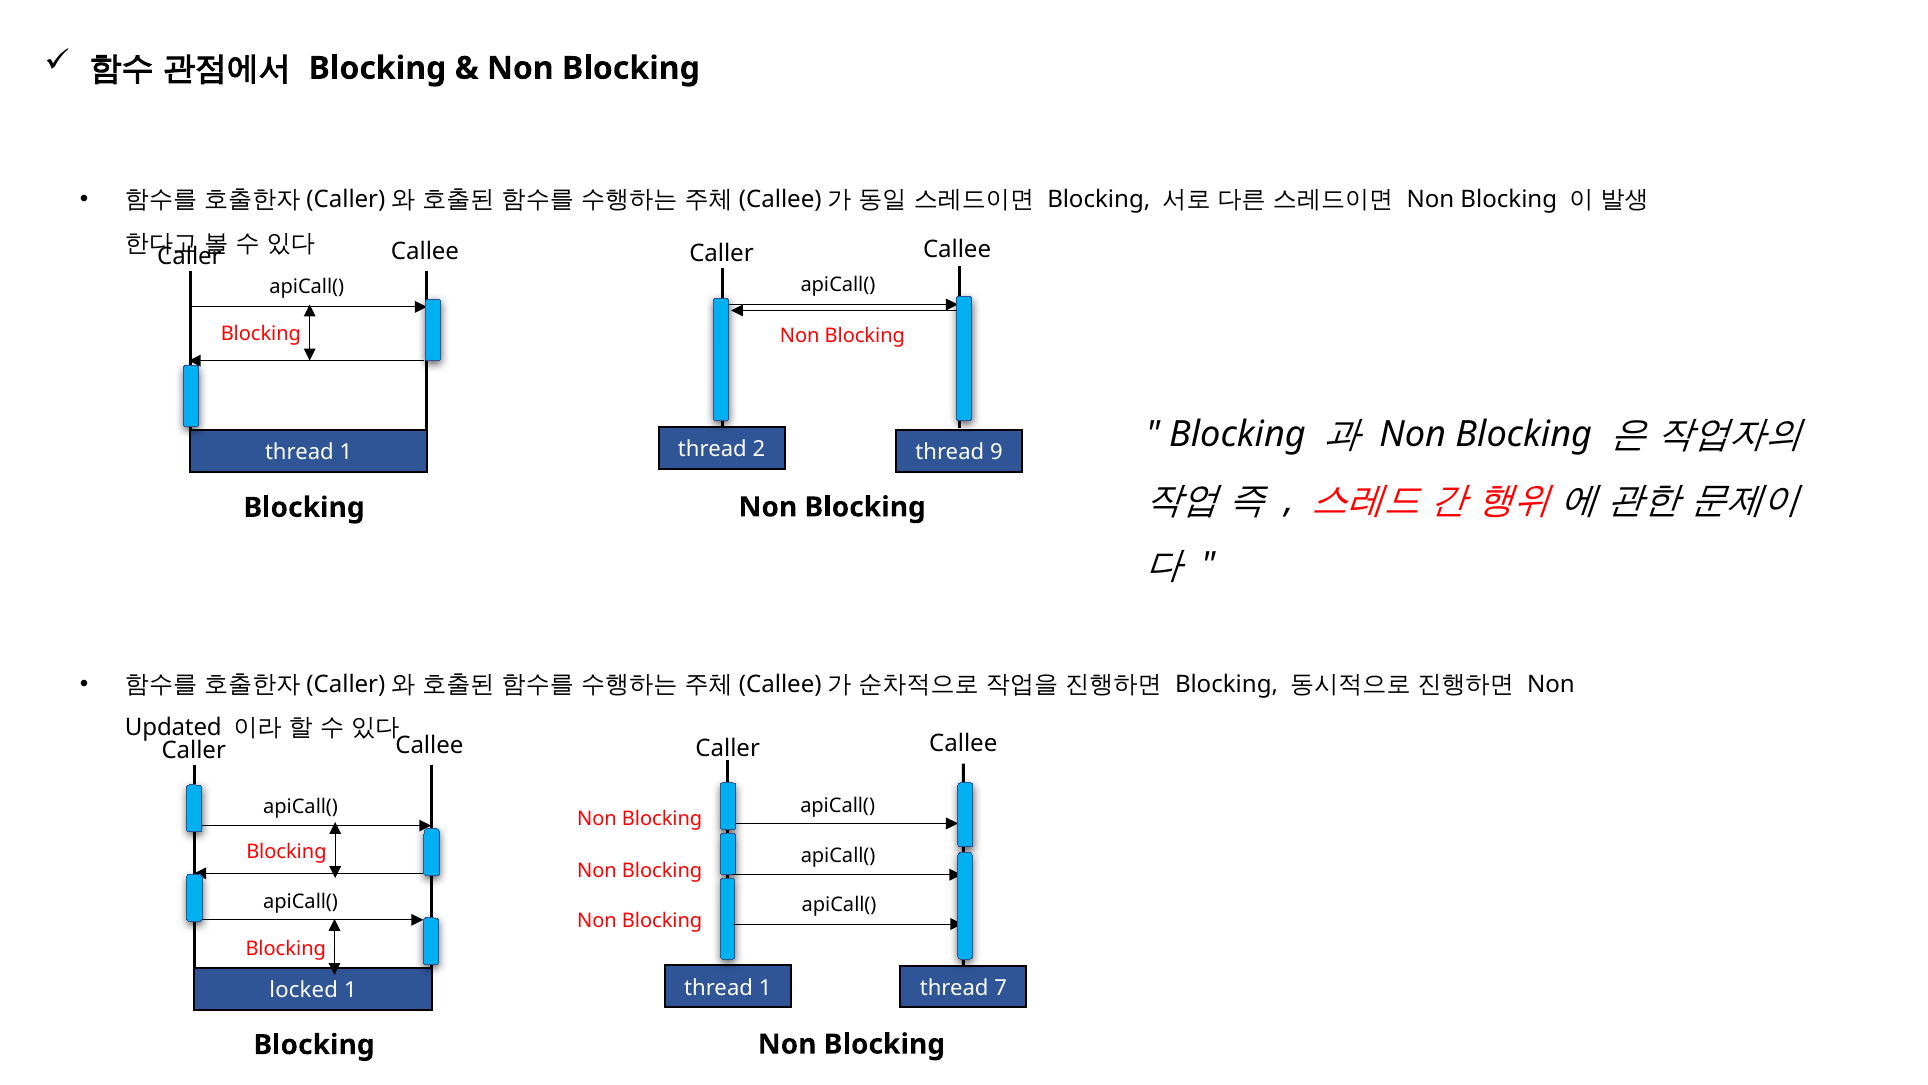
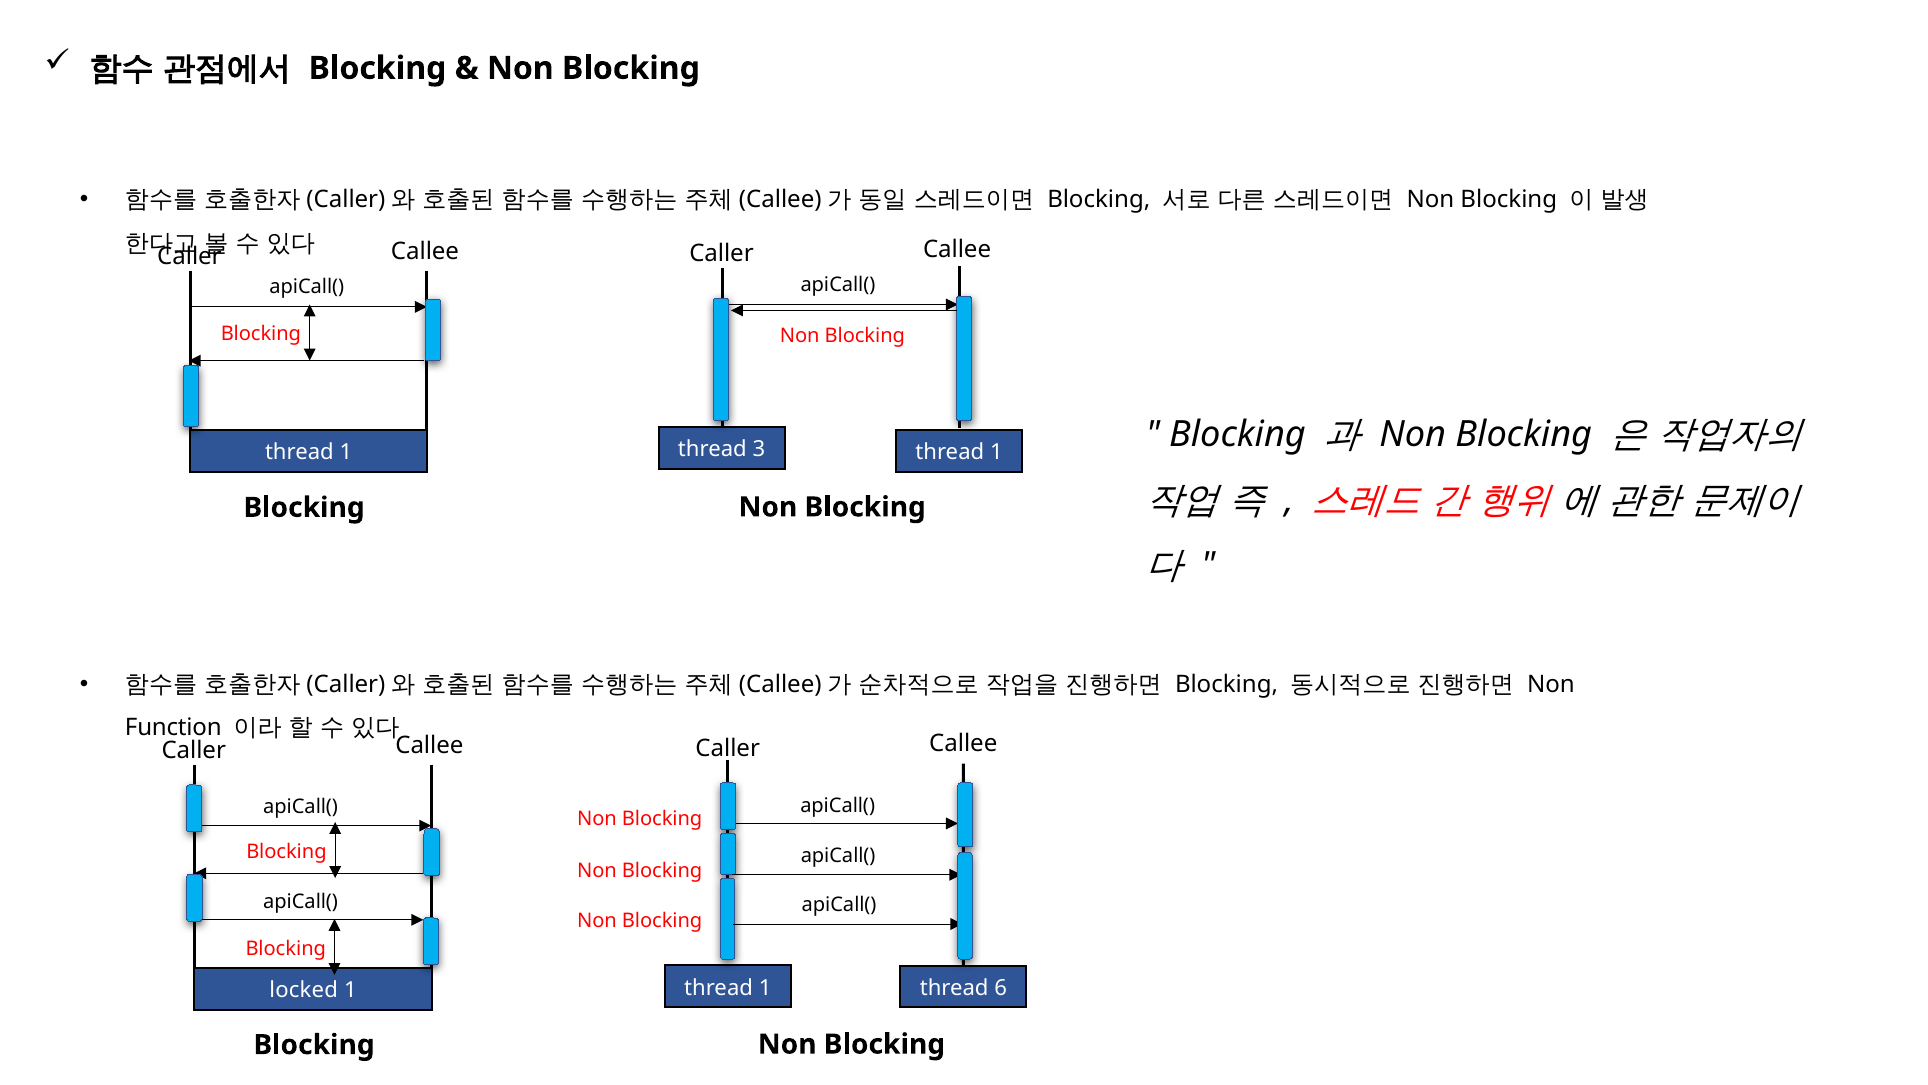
2: 2 -> 3
9 at (996, 452): 9 -> 1
Updated: Updated -> Function
7: 7 -> 6
